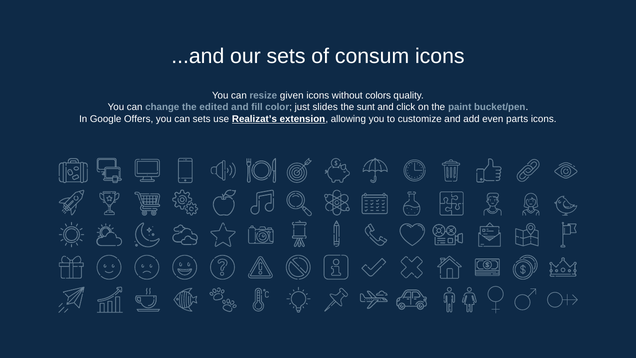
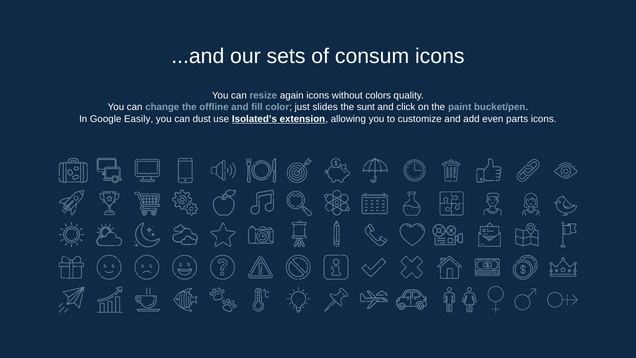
given: given -> again
edited: edited -> offline
Offers: Offers -> Easily
can sets: sets -> dust
Realizat’s: Realizat’s -> Isolated’s
